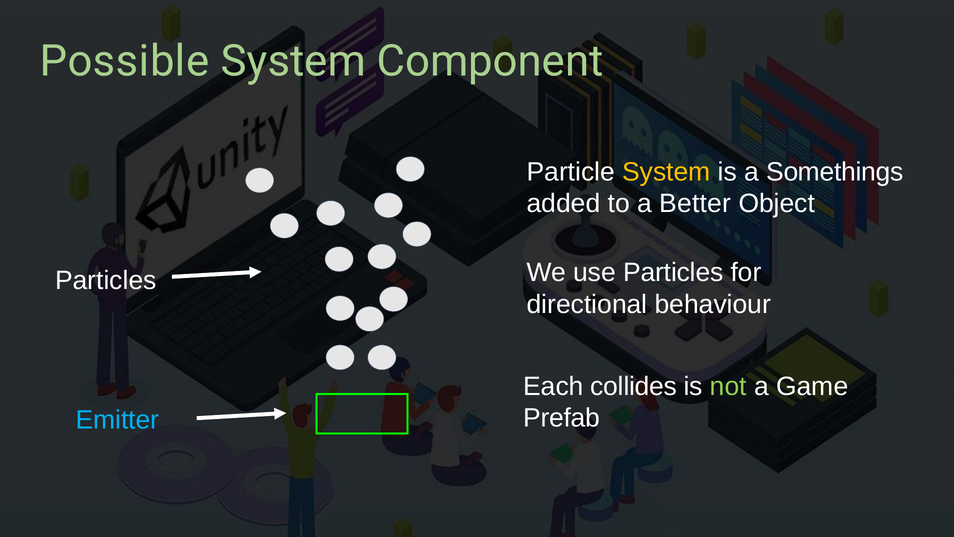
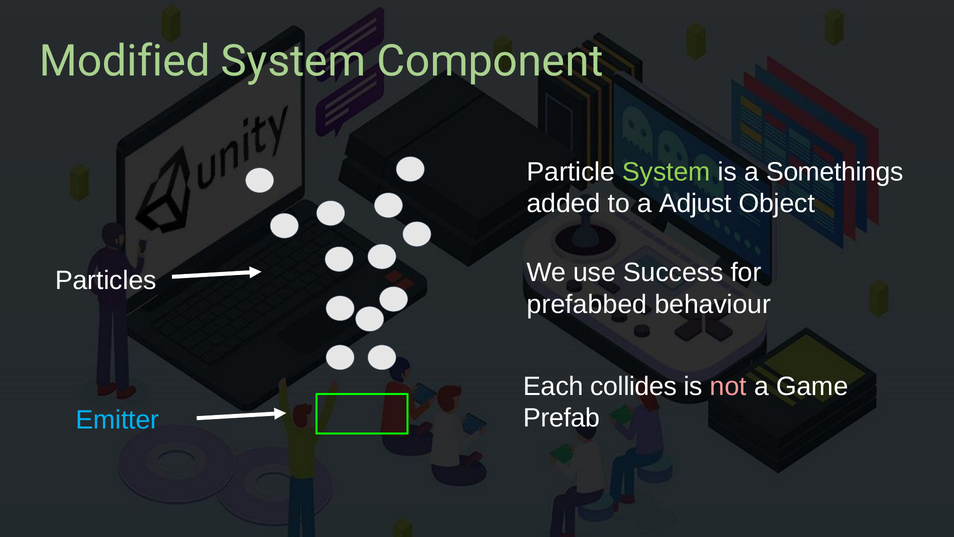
Possible: Possible -> Modified
System at (666, 172) colour: yellow -> light green
Better: Better -> Adjust
use Particles: Particles -> Success
directional: directional -> prefabbed
not colour: light green -> pink
